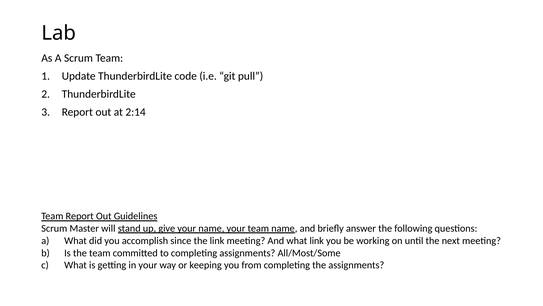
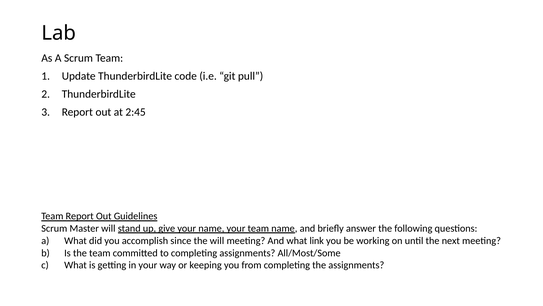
2:14: 2:14 -> 2:45
the link: link -> will
